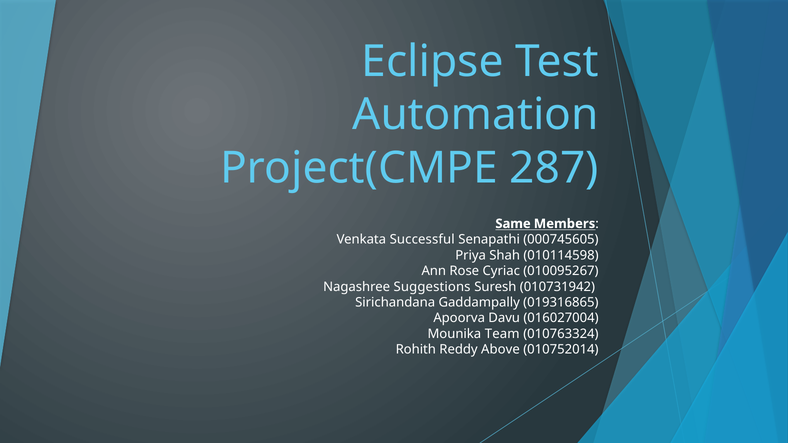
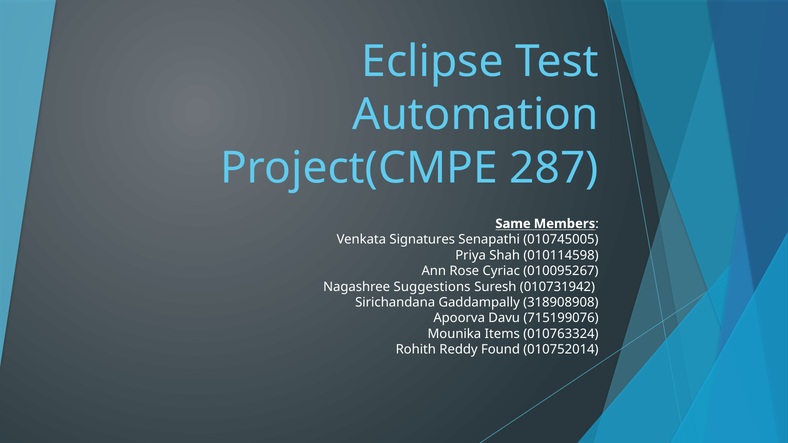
Successful: Successful -> Signatures
000745605: 000745605 -> 010745005
019316865: 019316865 -> 318908908
016027004: 016027004 -> 715199076
Team: Team -> Items
Above: Above -> Found
